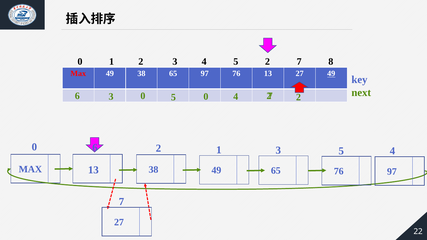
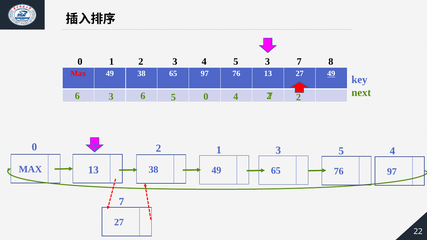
5 2: 2 -> 3
0 at (143, 96): 0 -> 6
